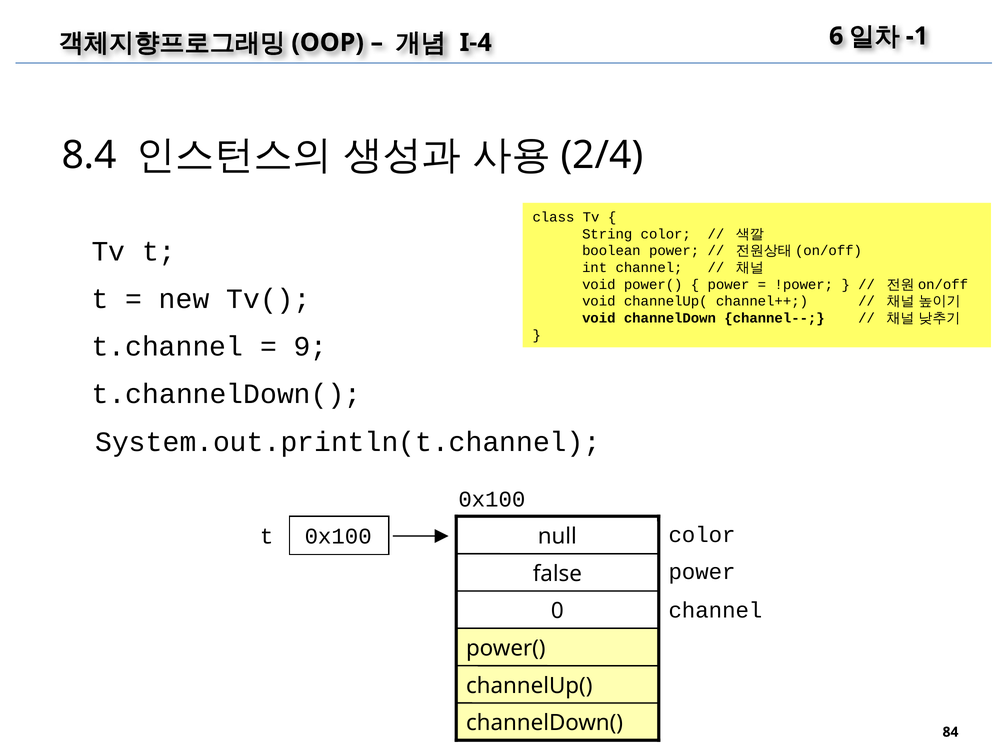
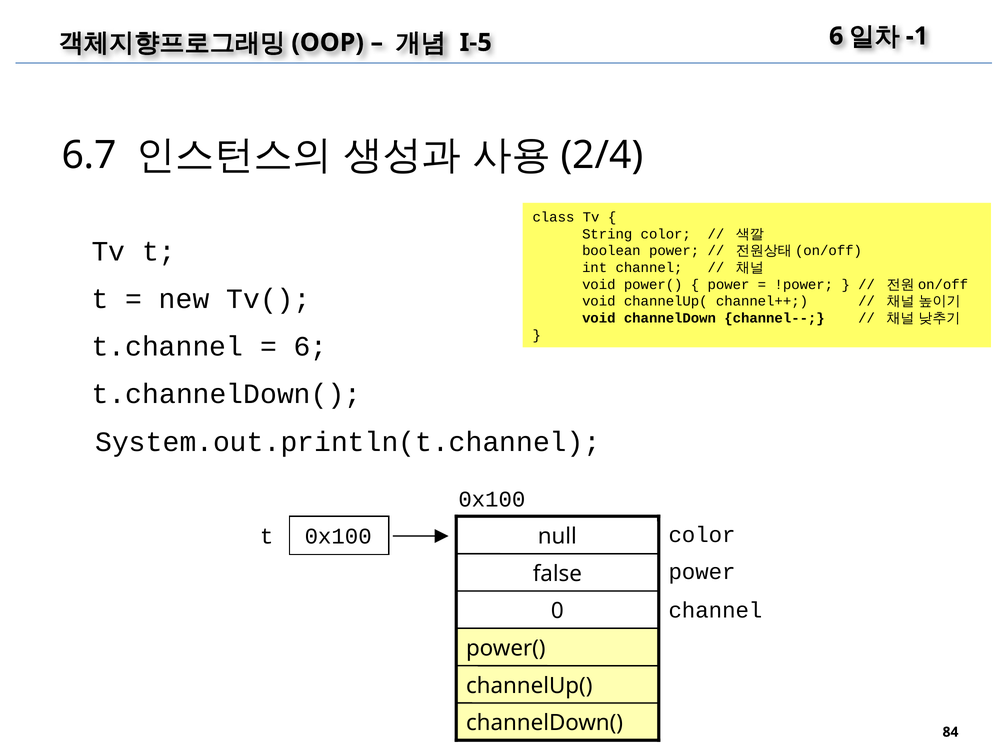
I-4: I-4 -> I-5
8.4: 8.4 -> 6.7
9 at (310, 347): 9 -> 6
